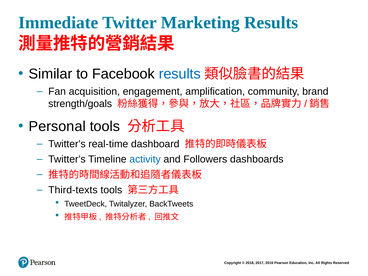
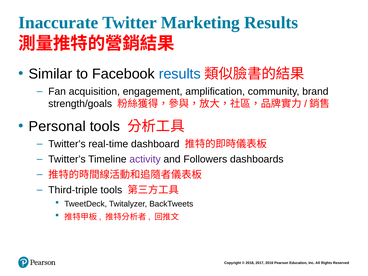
Immediate: Immediate -> Inaccurate
activity colour: blue -> purple
Third-texts: Third-texts -> Third-triple
